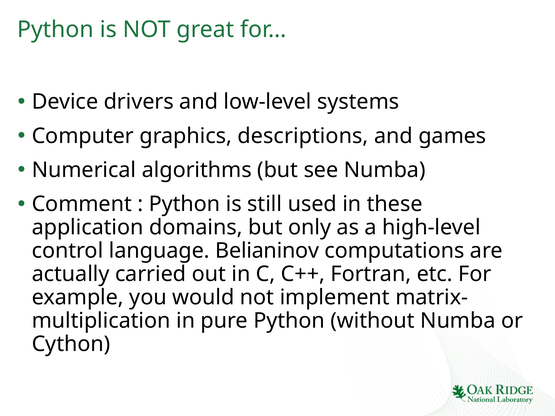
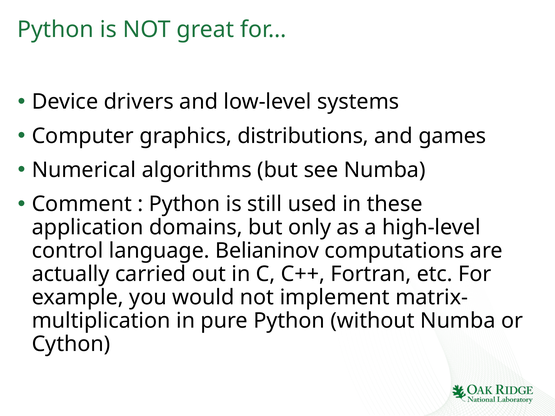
descriptions: descriptions -> distributions
